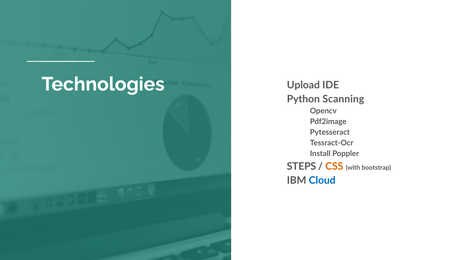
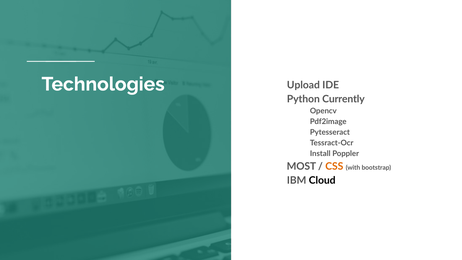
Scanning: Scanning -> Currently
STEPS: STEPS -> MOST
Cloud colour: blue -> black
